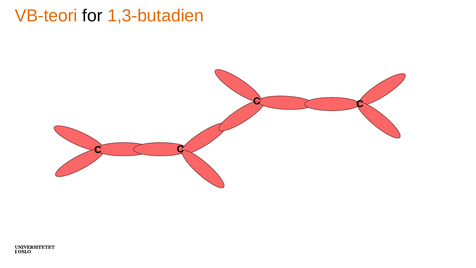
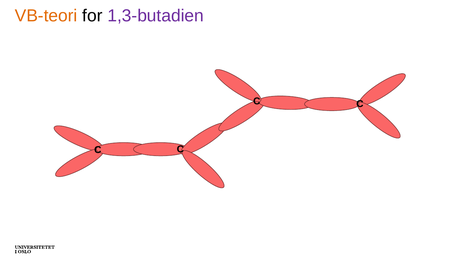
1,3-butadien colour: orange -> purple
